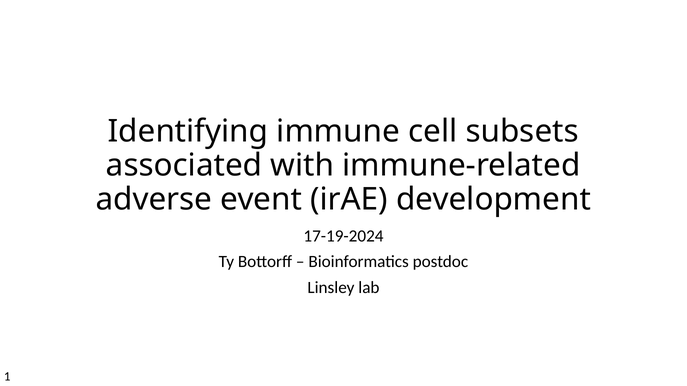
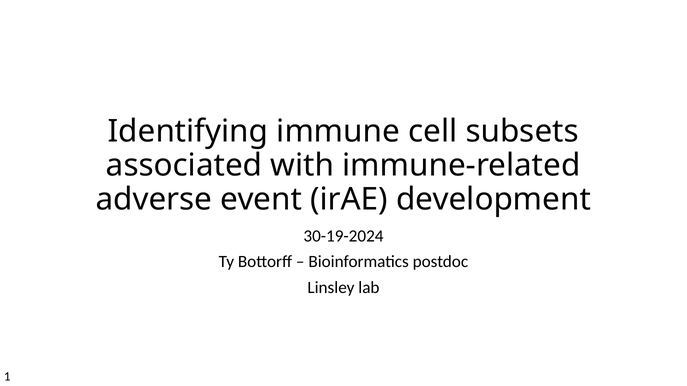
17-19-2024: 17-19-2024 -> 30-19-2024
